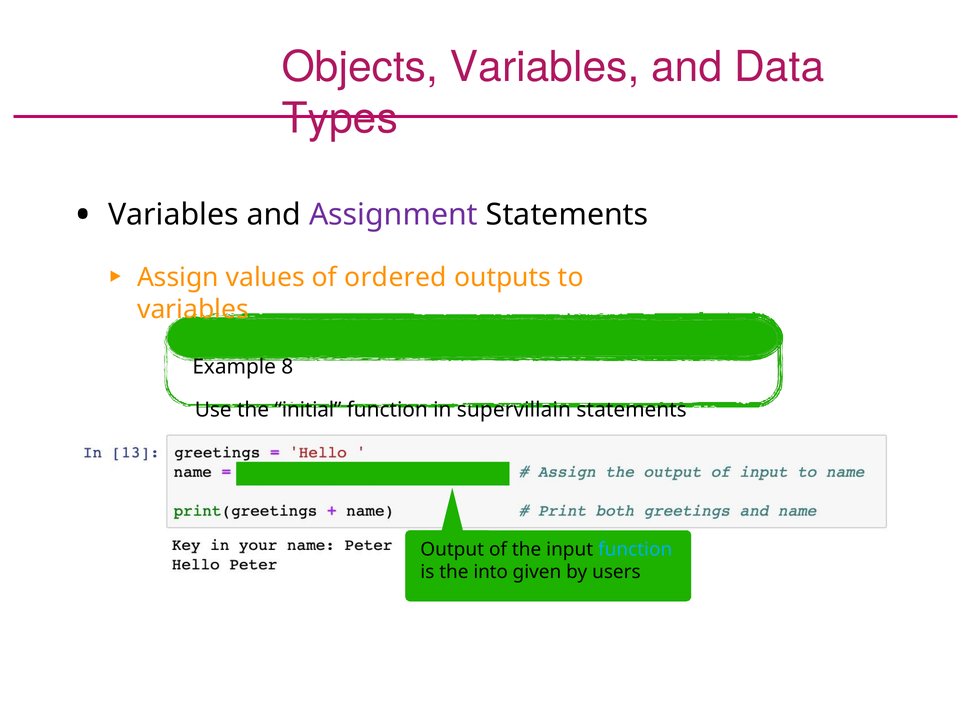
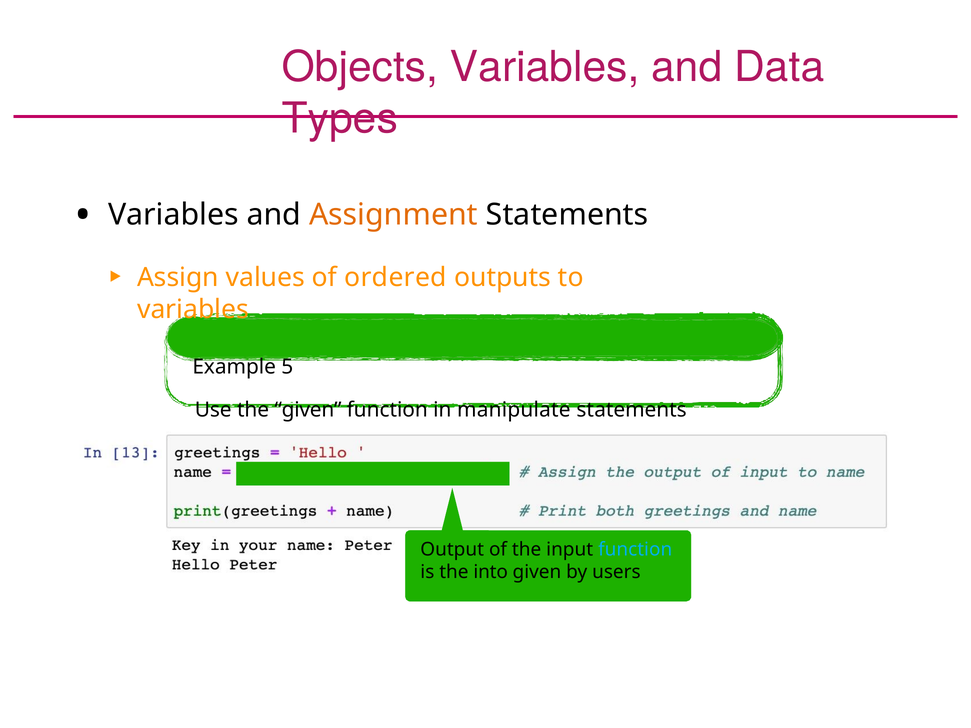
Assignment colour: purple -> orange
8: 8 -> 5
the initial: initial -> given
supervillain: supervillain -> manipulate
